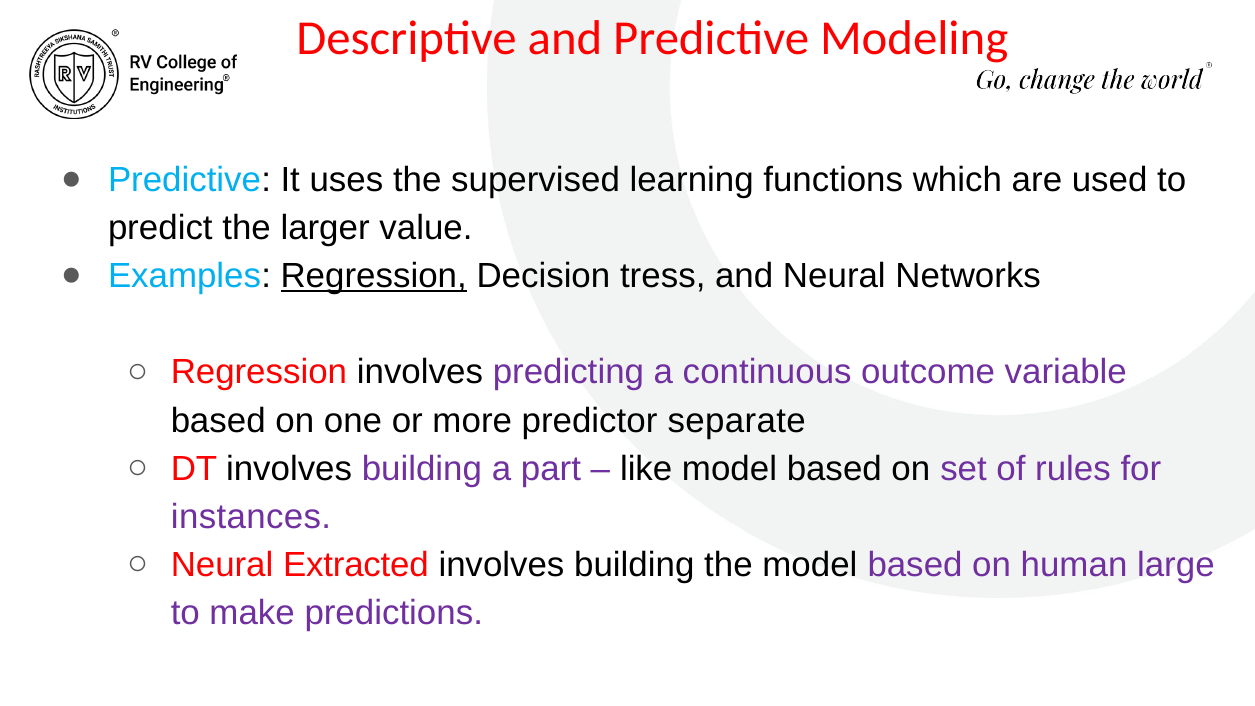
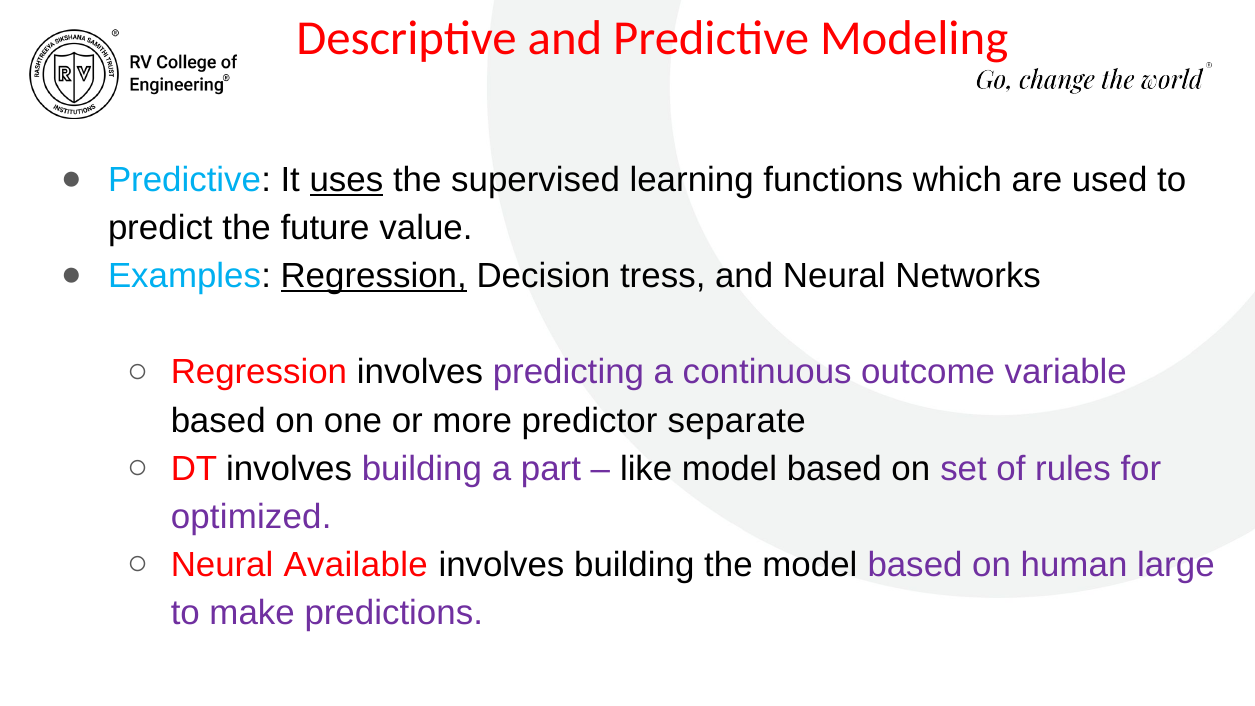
uses underline: none -> present
larger: larger -> future
instances: instances -> optimized
Extracted: Extracted -> Available
